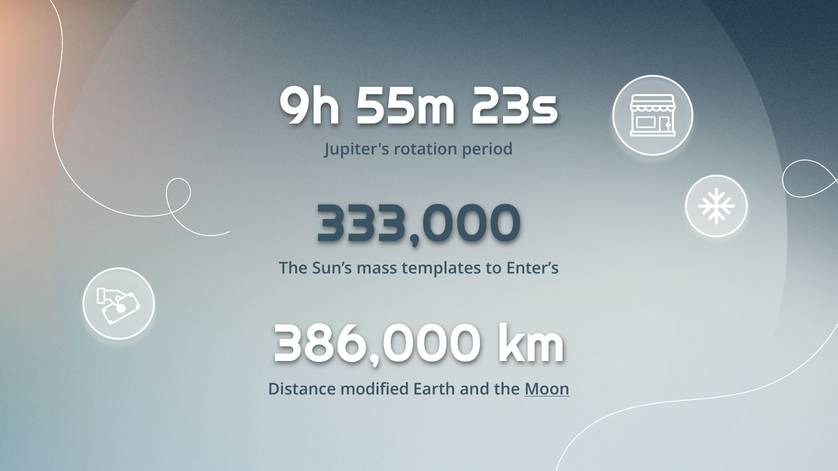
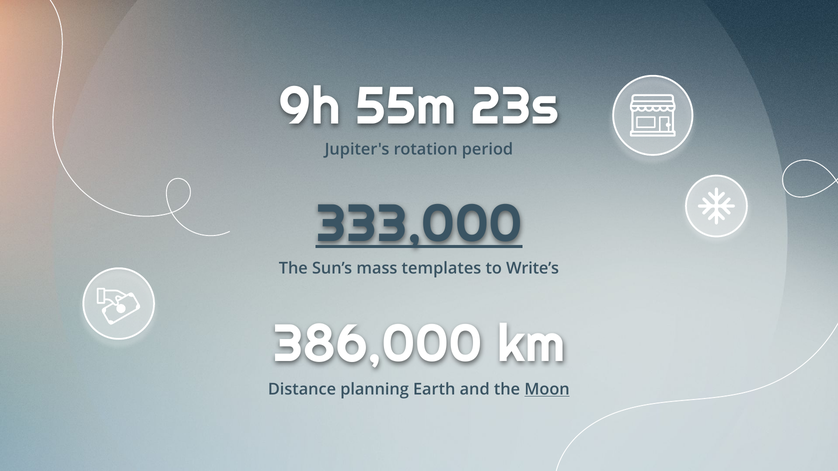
333,000 underline: none -> present
Enter’s: Enter’s -> Write’s
modified: modified -> planning
